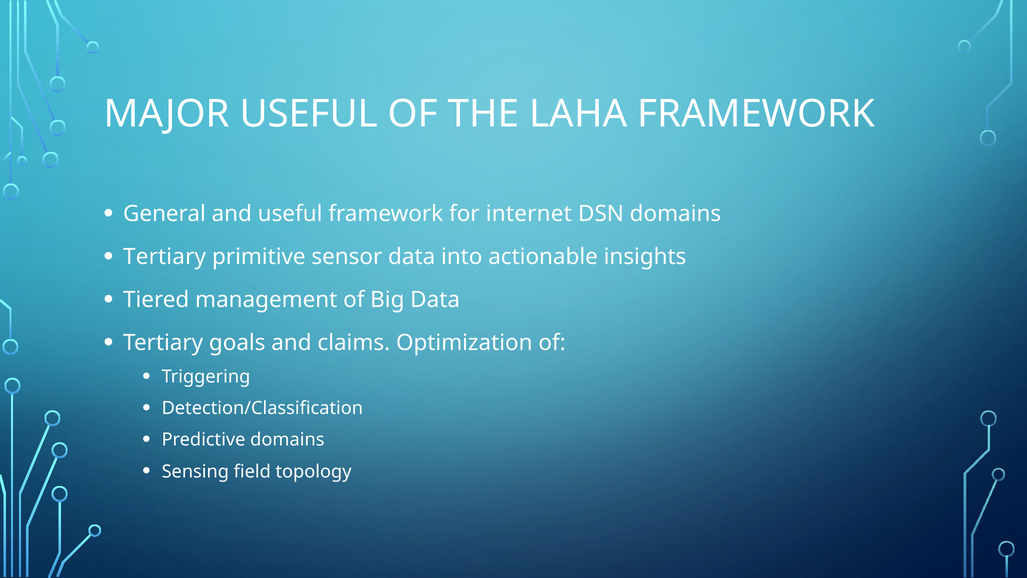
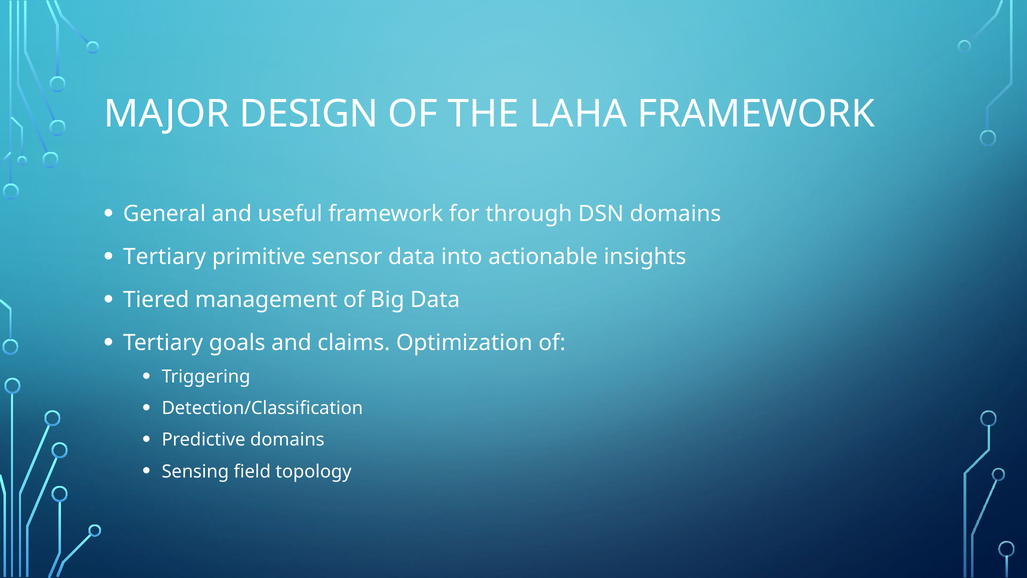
MAJOR USEFUL: USEFUL -> DESIGN
internet: internet -> through
